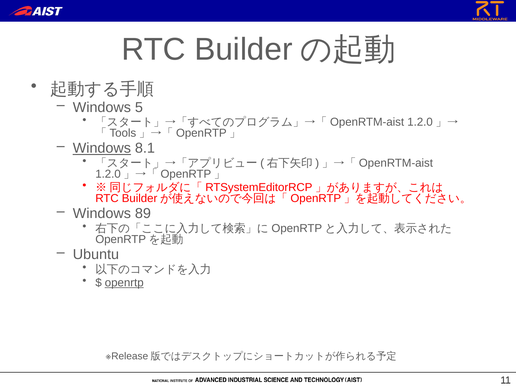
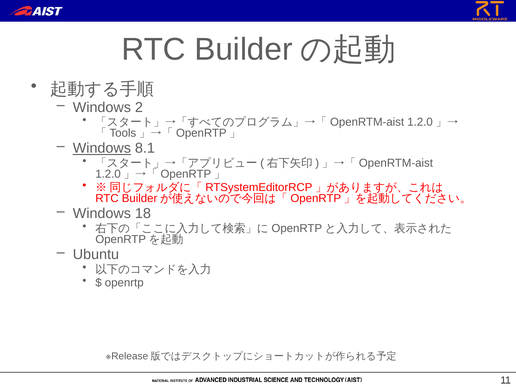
5: 5 -> 2
89: 89 -> 18
openrtp underline: present -> none
